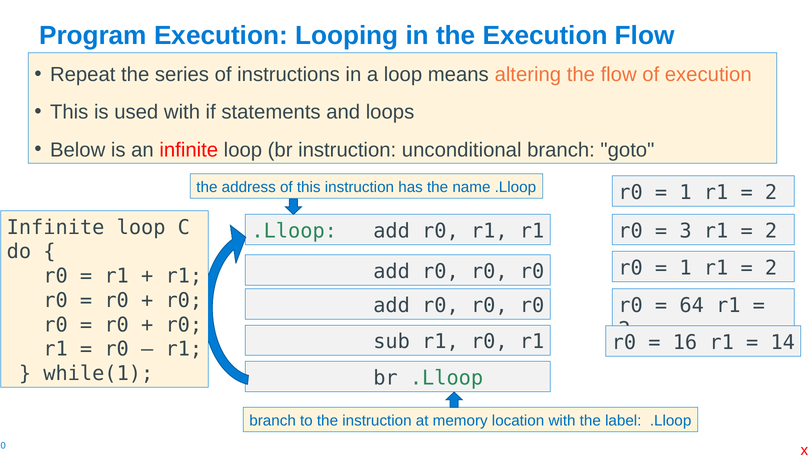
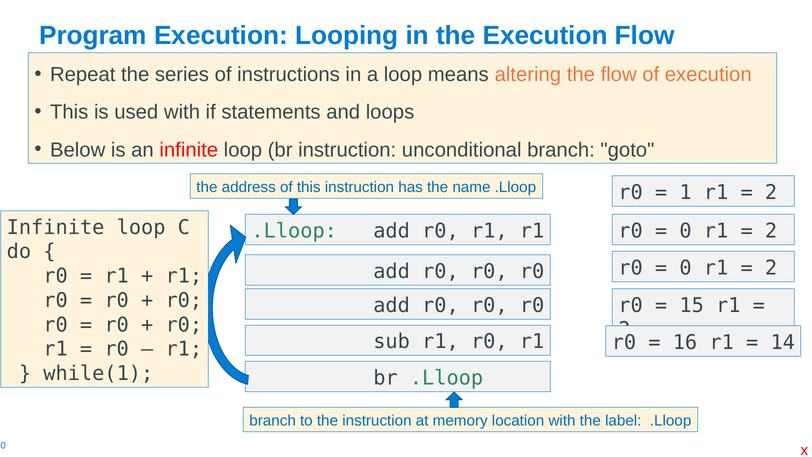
3 at (686, 231): 3 -> 0
1 at (686, 268): 1 -> 0
64: 64 -> 15
